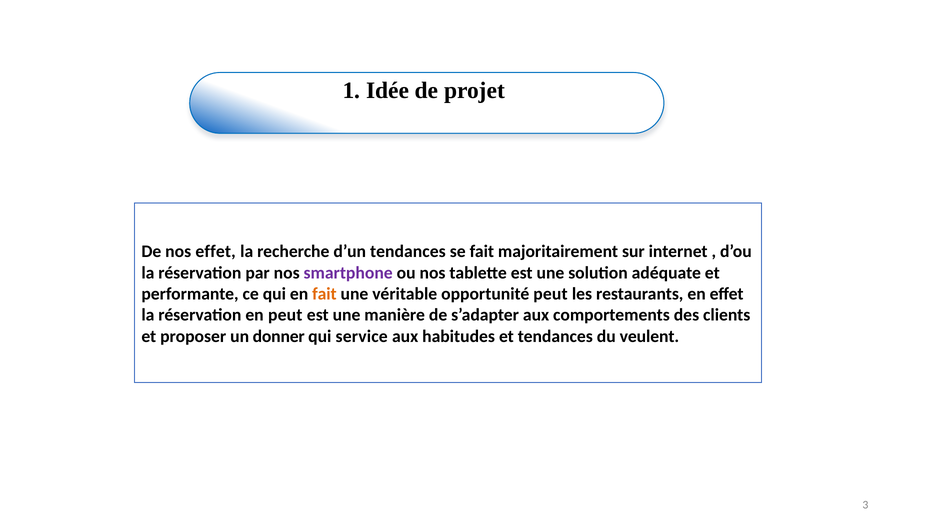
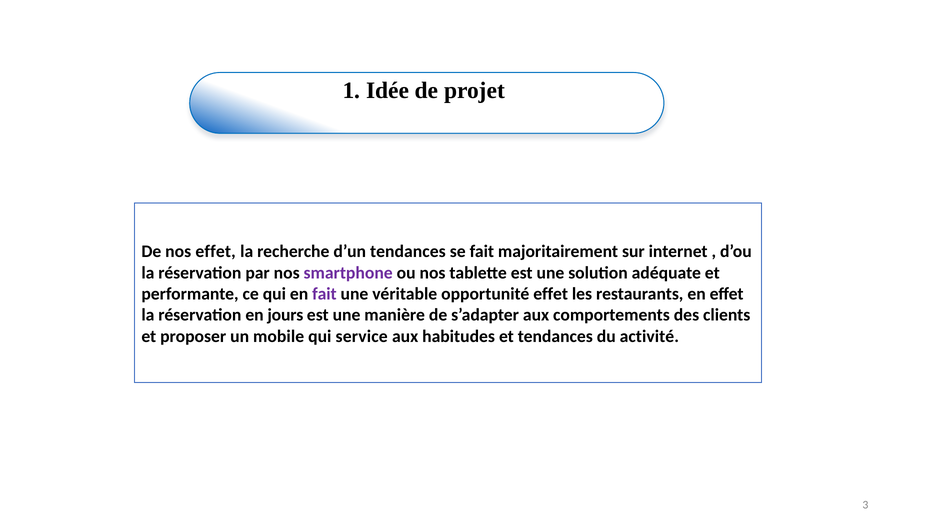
fait at (324, 294) colour: orange -> purple
opportunité peut: peut -> effet
en peut: peut -> jours
donner: donner -> mobile
veulent: veulent -> activité
